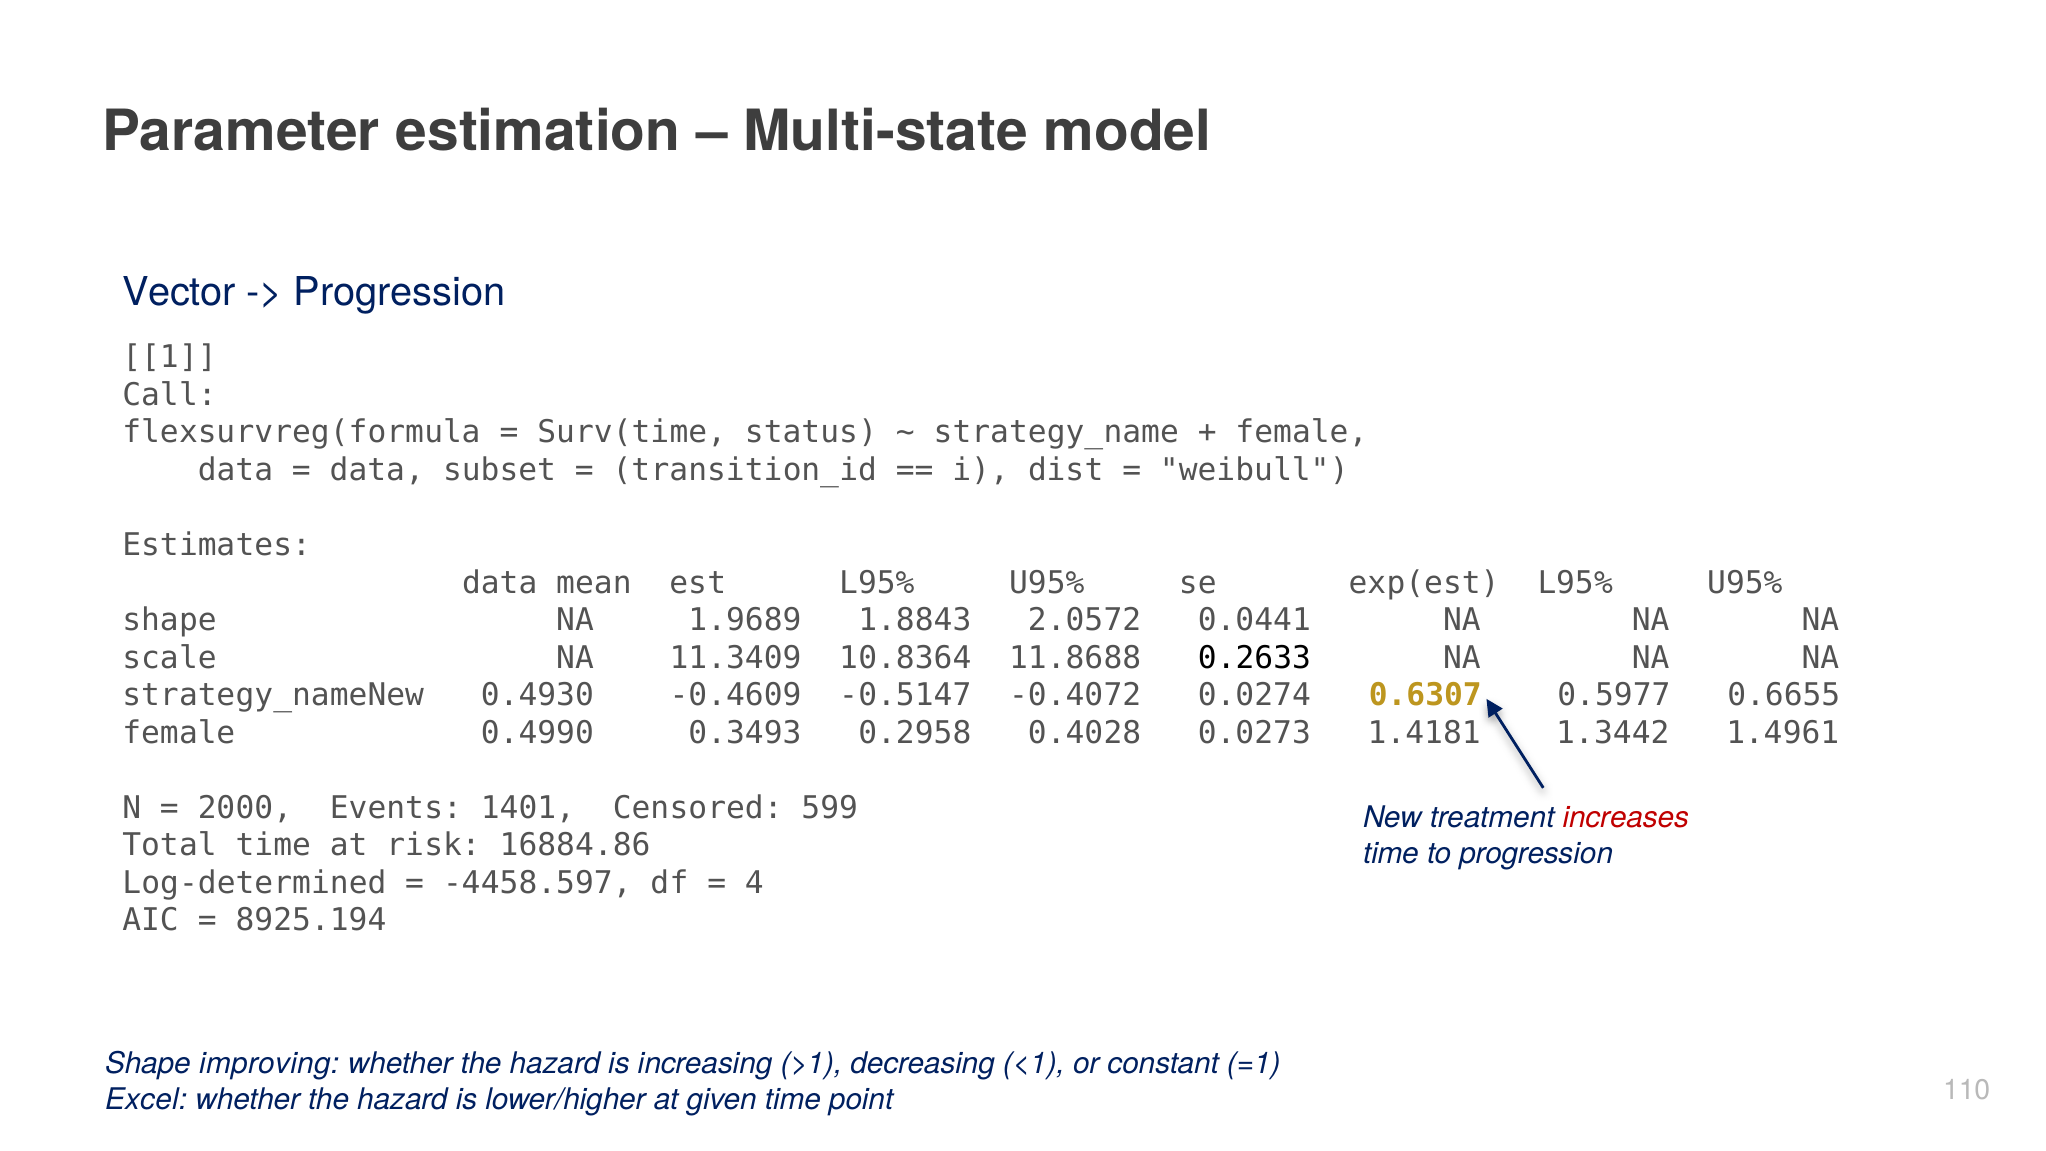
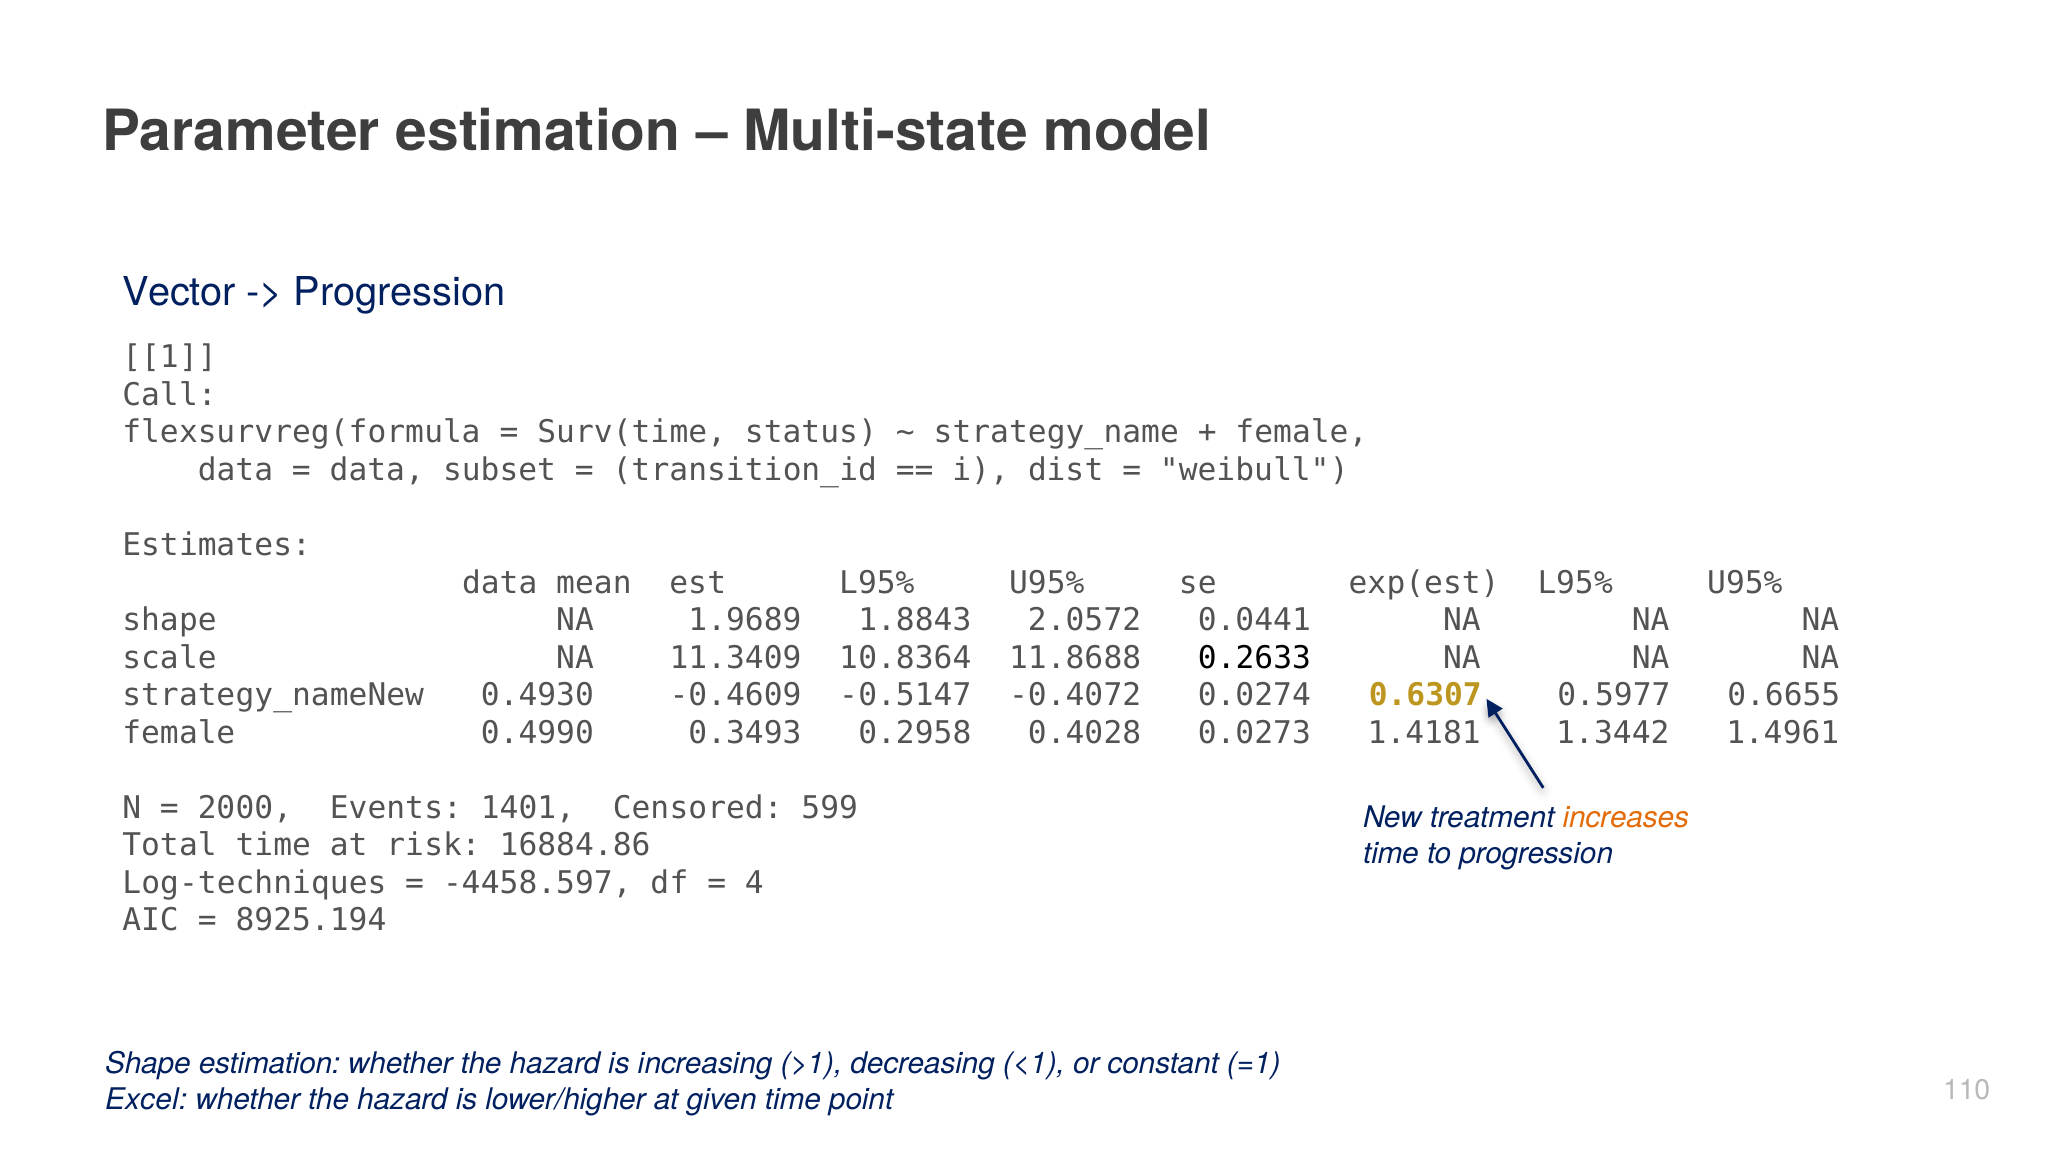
increases colour: red -> orange
Log-determined: Log-determined -> Log-techniques
Shape improving: improving -> estimation
